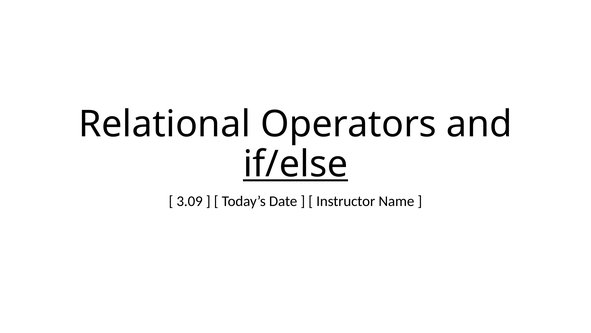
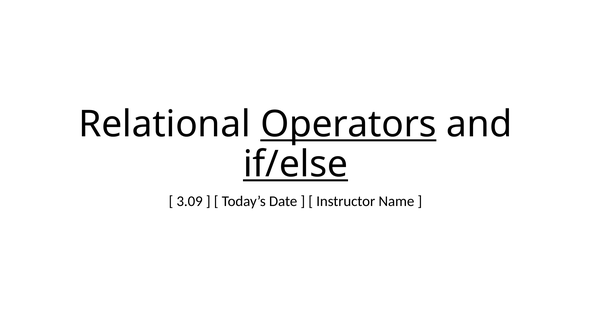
Operators underline: none -> present
